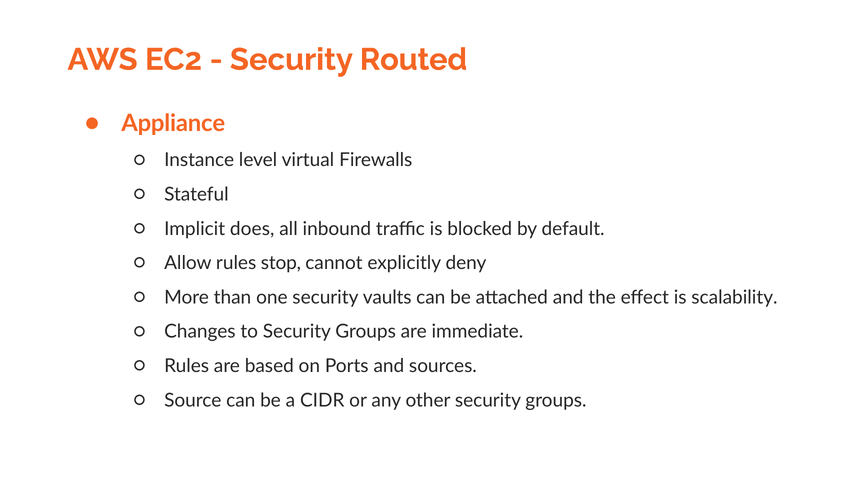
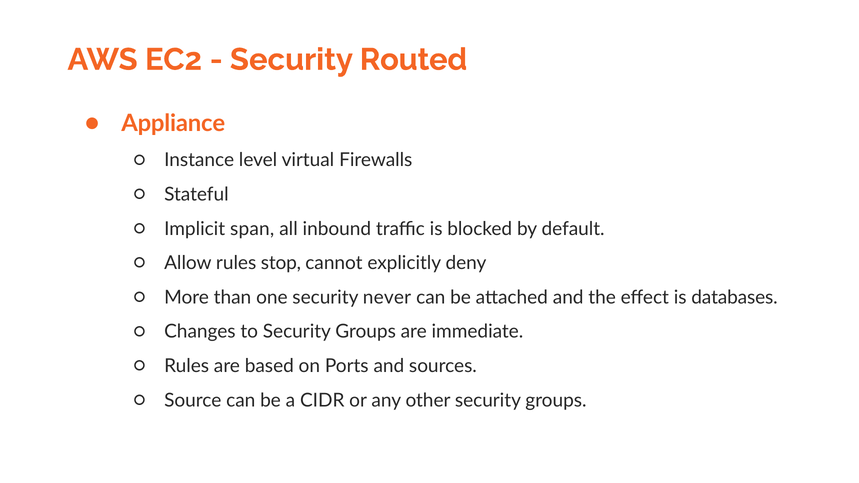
does: does -> span
vaults: vaults -> never
scalability: scalability -> databases
